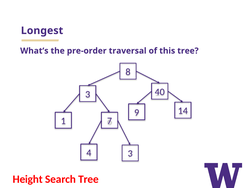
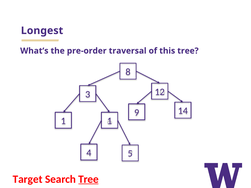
40: 40 -> 12
1 7: 7 -> 1
4 3: 3 -> 5
Height: Height -> Target
Tree at (88, 179) underline: none -> present
